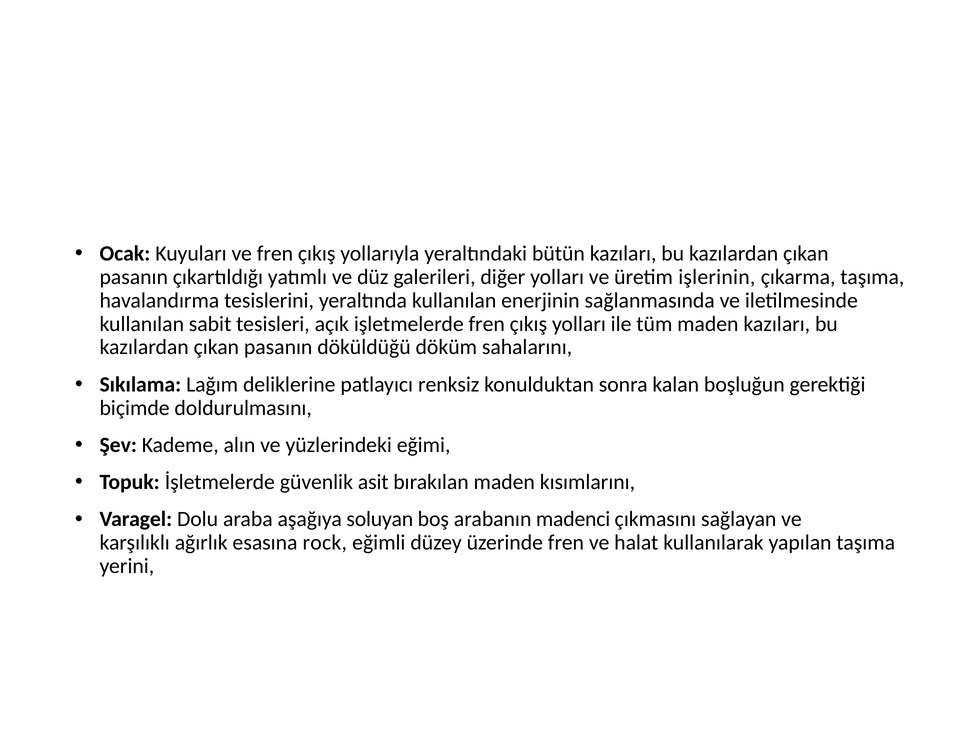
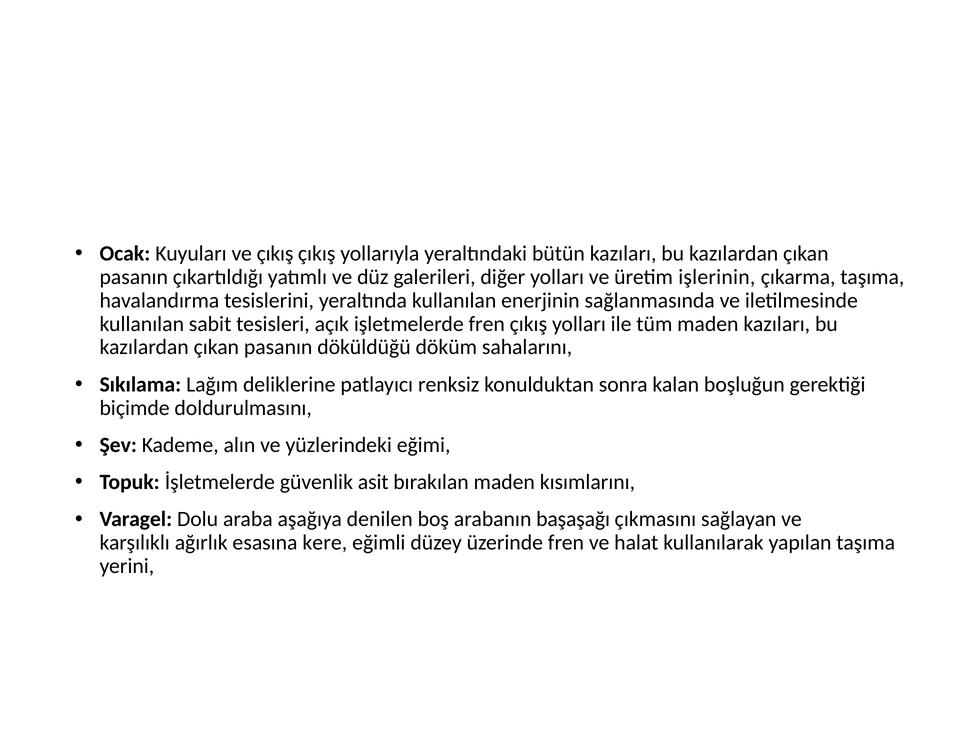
ve fren: fren -> çıkış
soluyan: soluyan -> denilen
madenci: madenci -> başaşağı
rock: rock -> kere
